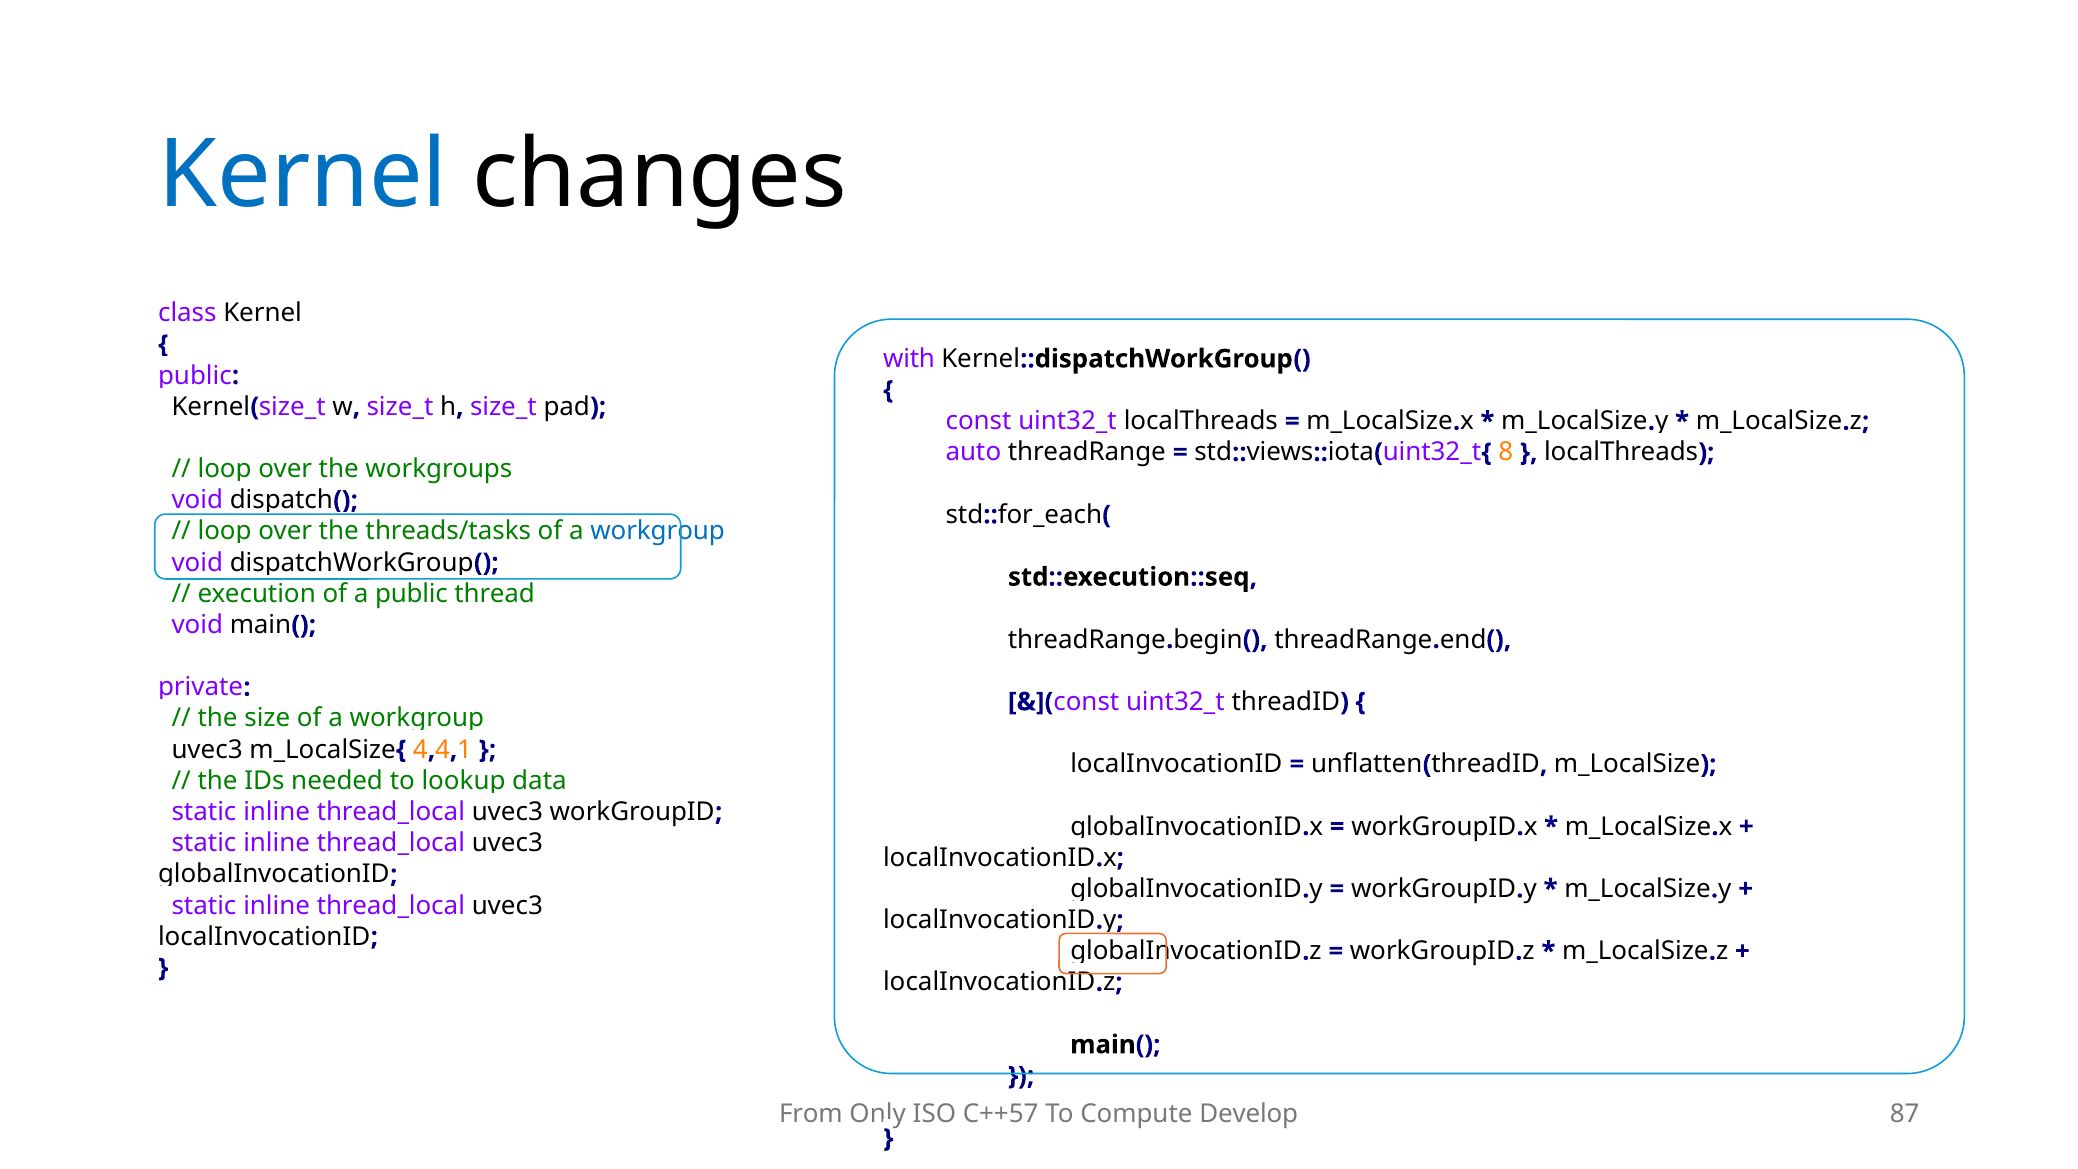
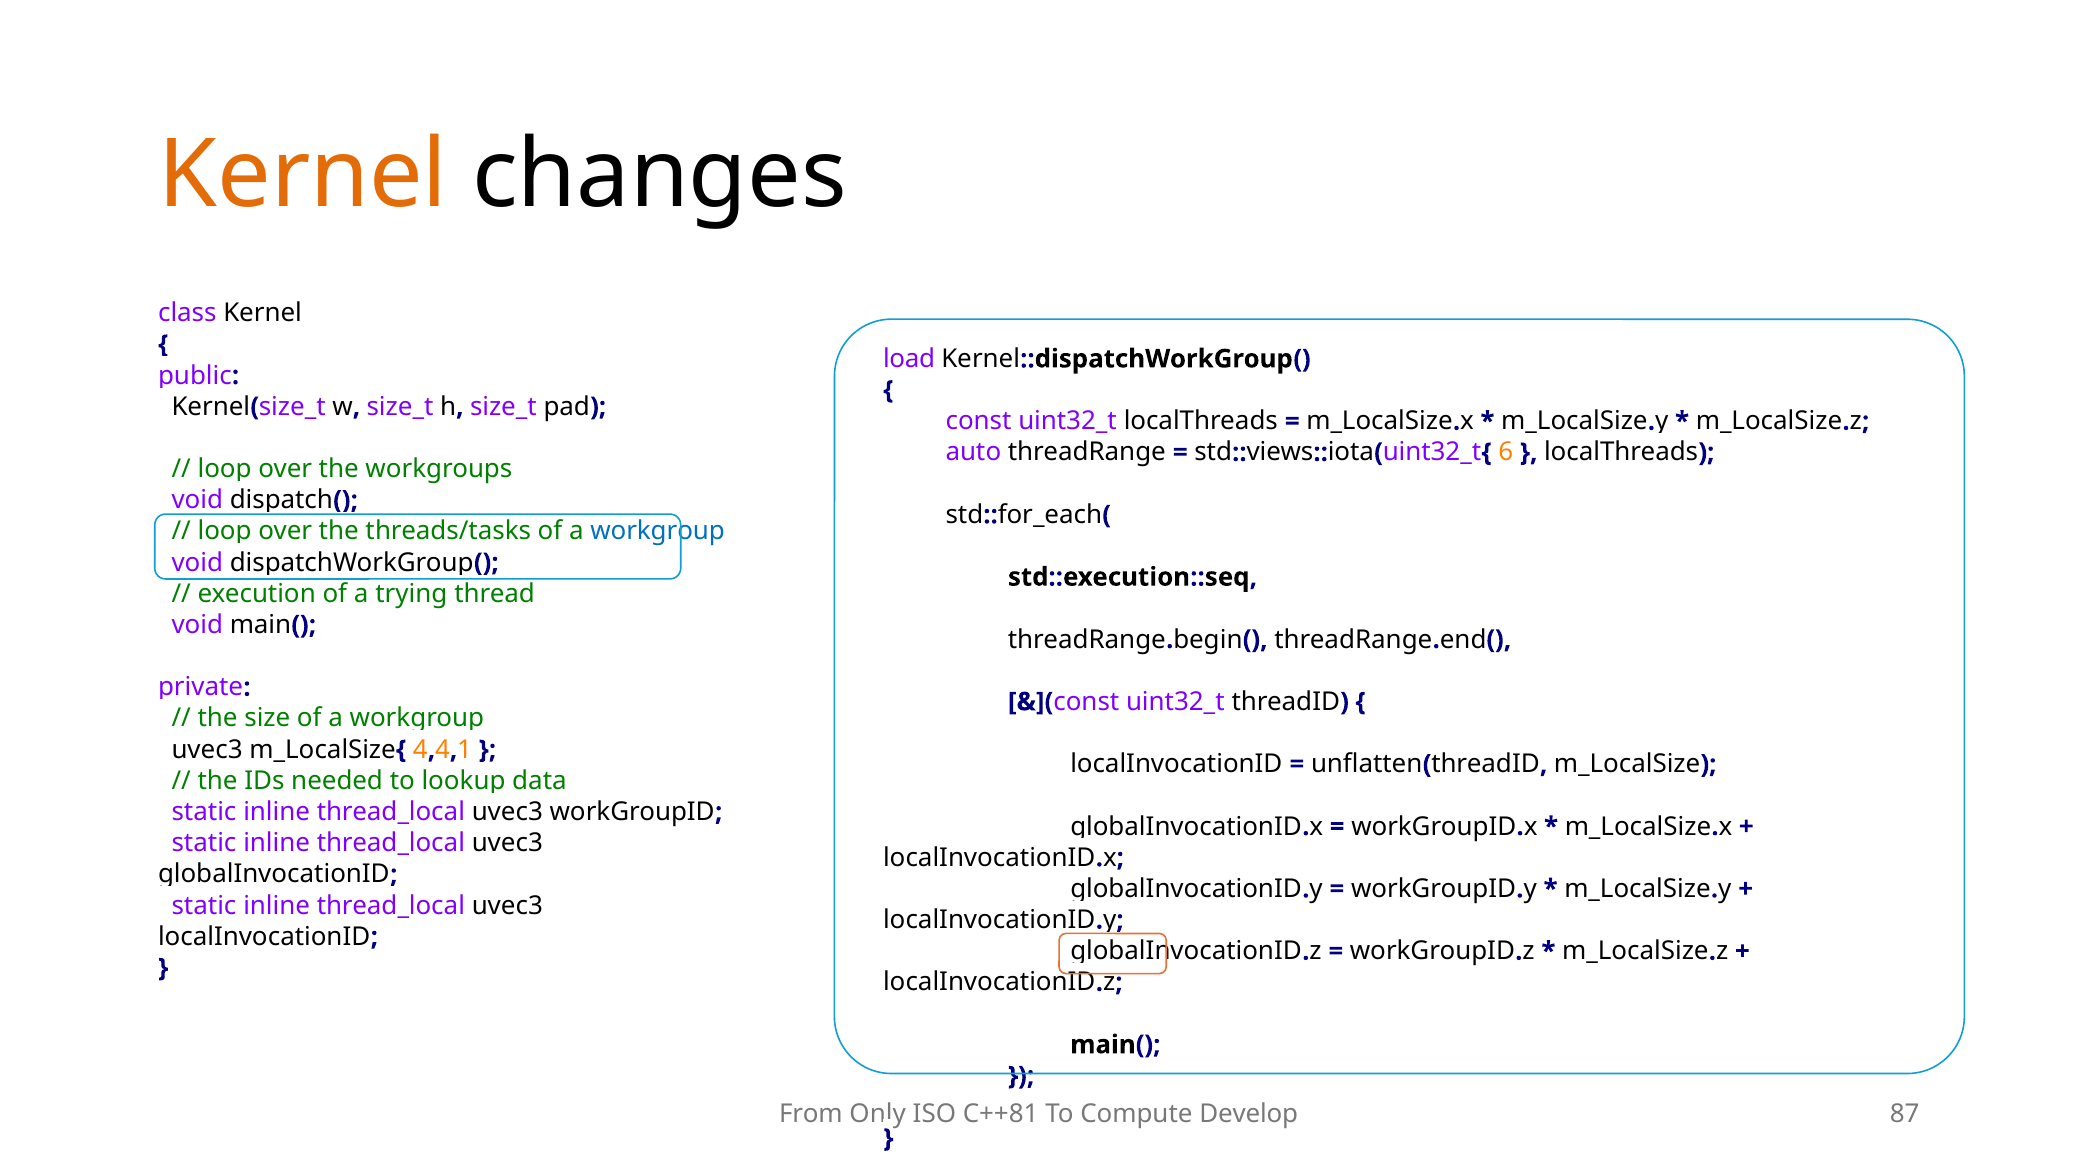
Kernel at (303, 175) colour: blue -> orange
with: with -> load
8: 8 -> 6
a public: public -> trying
C++57: C++57 -> C++81
